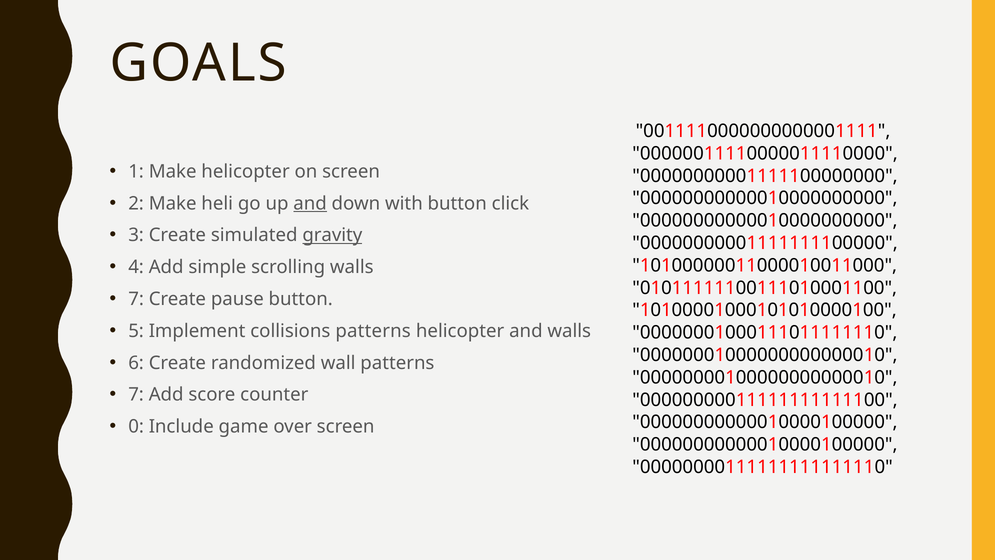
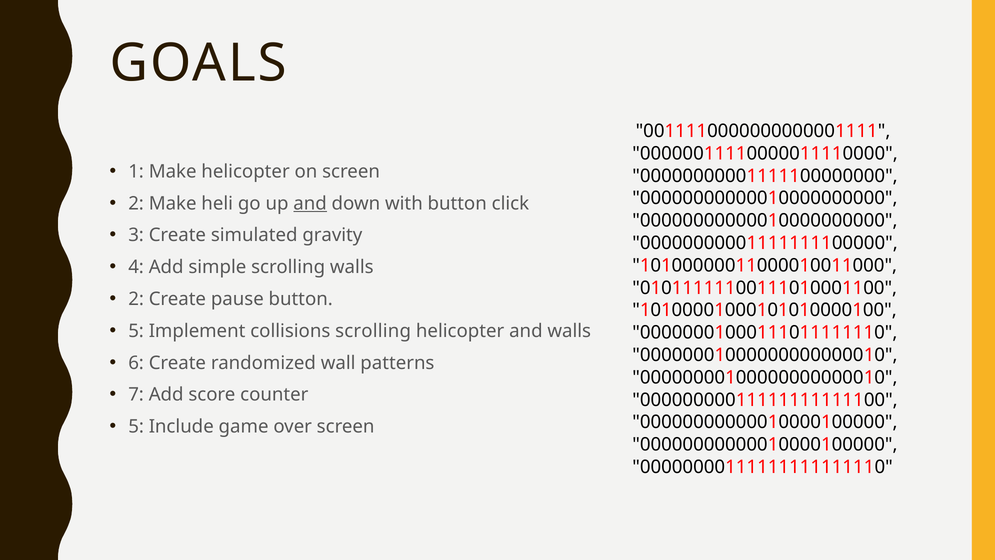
gravity underline: present -> none
7 at (136, 299): 7 -> 2
collisions patterns: patterns -> scrolling
0 at (136, 426): 0 -> 5
